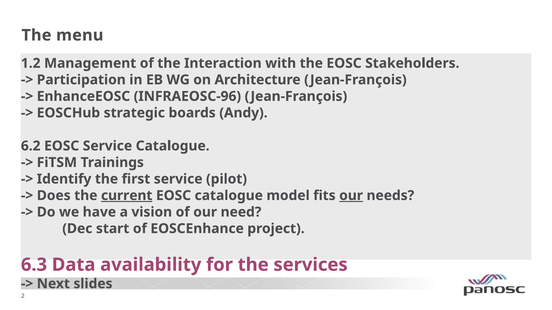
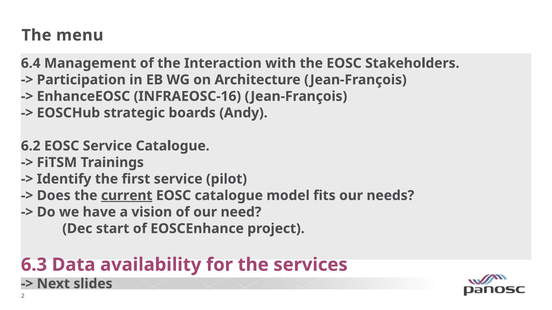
1.2: 1.2 -> 6.4
INFRAEOSC-96: INFRAEOSC-96 -> INFRAEOSC-16
our at (351, 196) underline: present -> none
